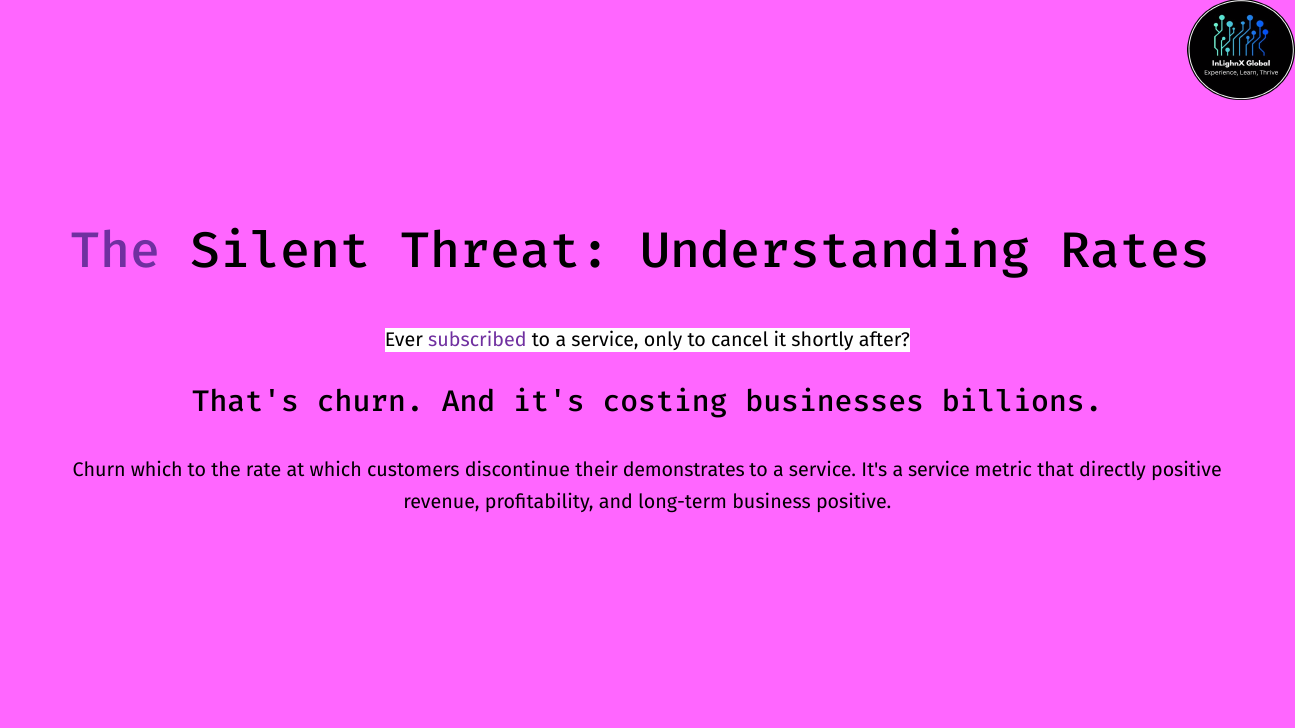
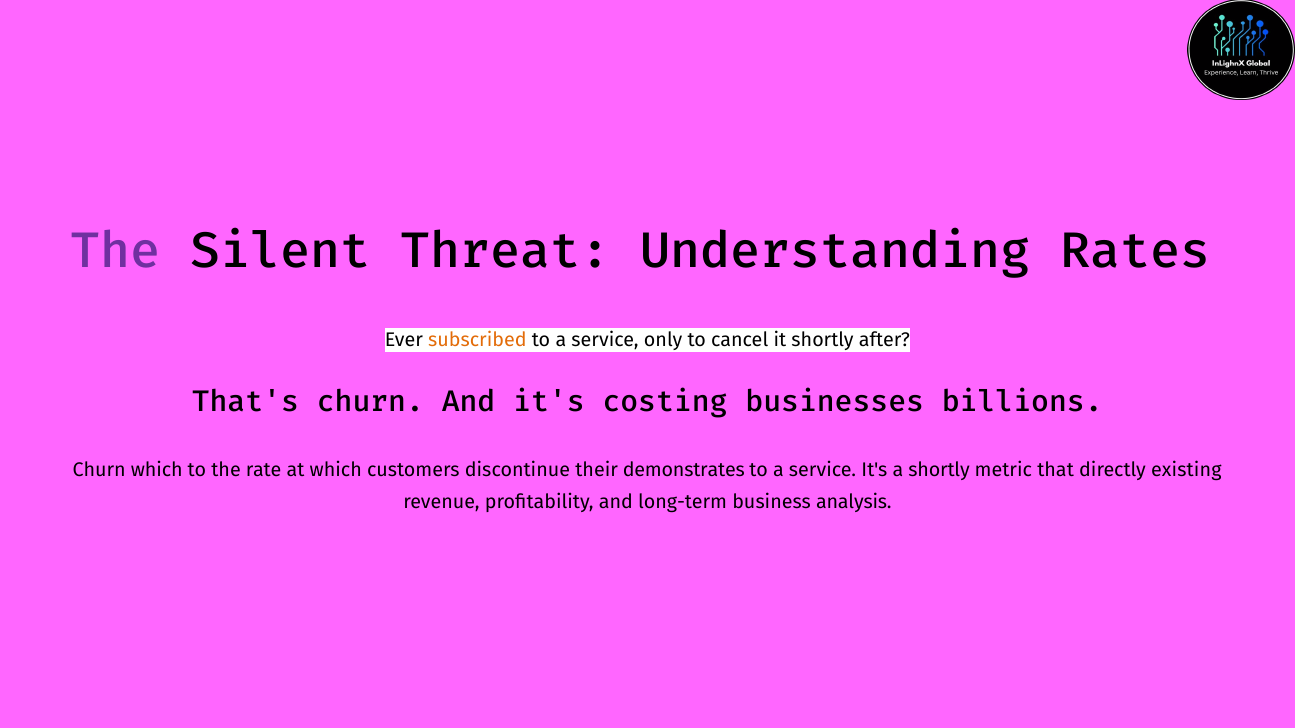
subscribed colour: purple -> orange
It's a service: service -> shortly
directly positive: positive -> existing
business positive: positive -> analysis
